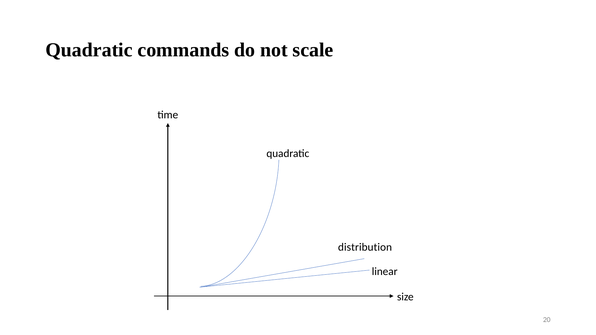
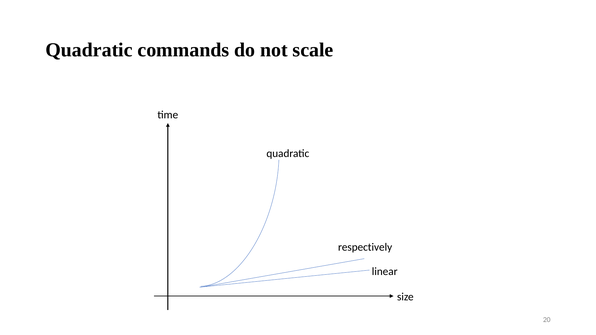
distribution: distribution -> respectively
